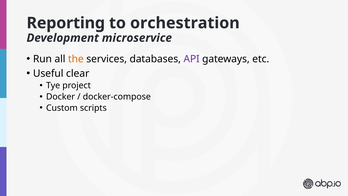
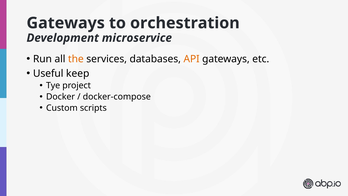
Reporting at (66, 23): Reporting -> Gateways
API colour: purple -> orange
clear: clear -> keep
